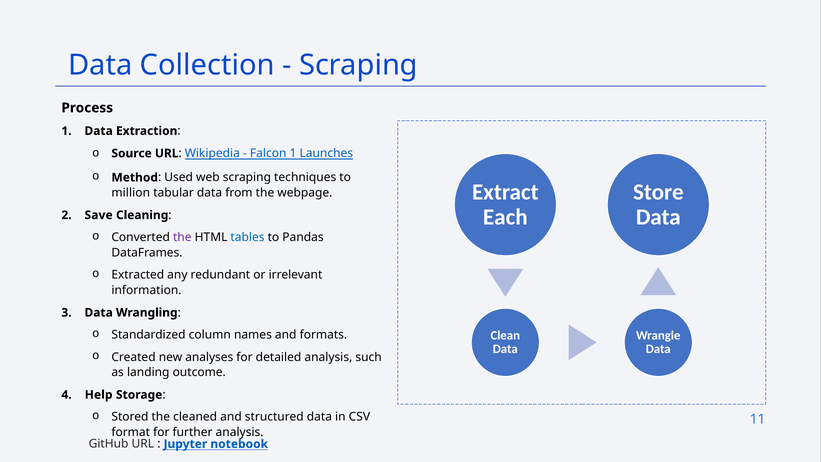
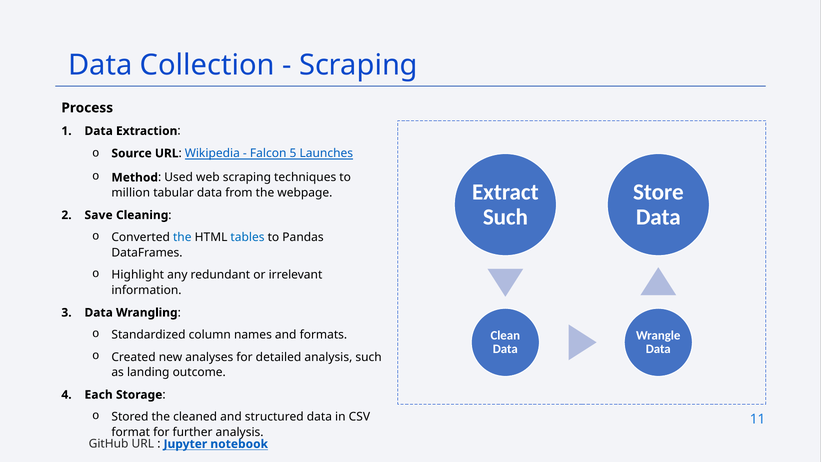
Falcon 1: 1 -> 5
Each at (505, 217): Each -> Such
the at (182, 237) colour: purple -> blue
Extracted: Extracted -> Highlight
Help: Help -> Each
